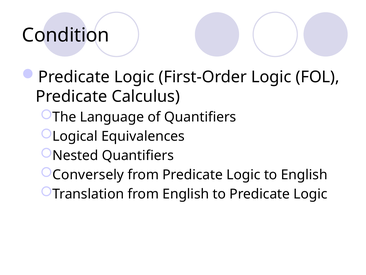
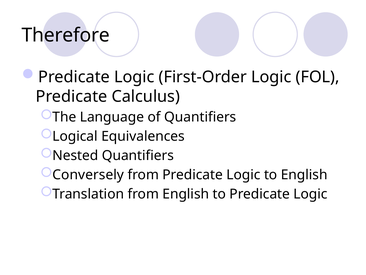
Condition: Condition -> Therefore
